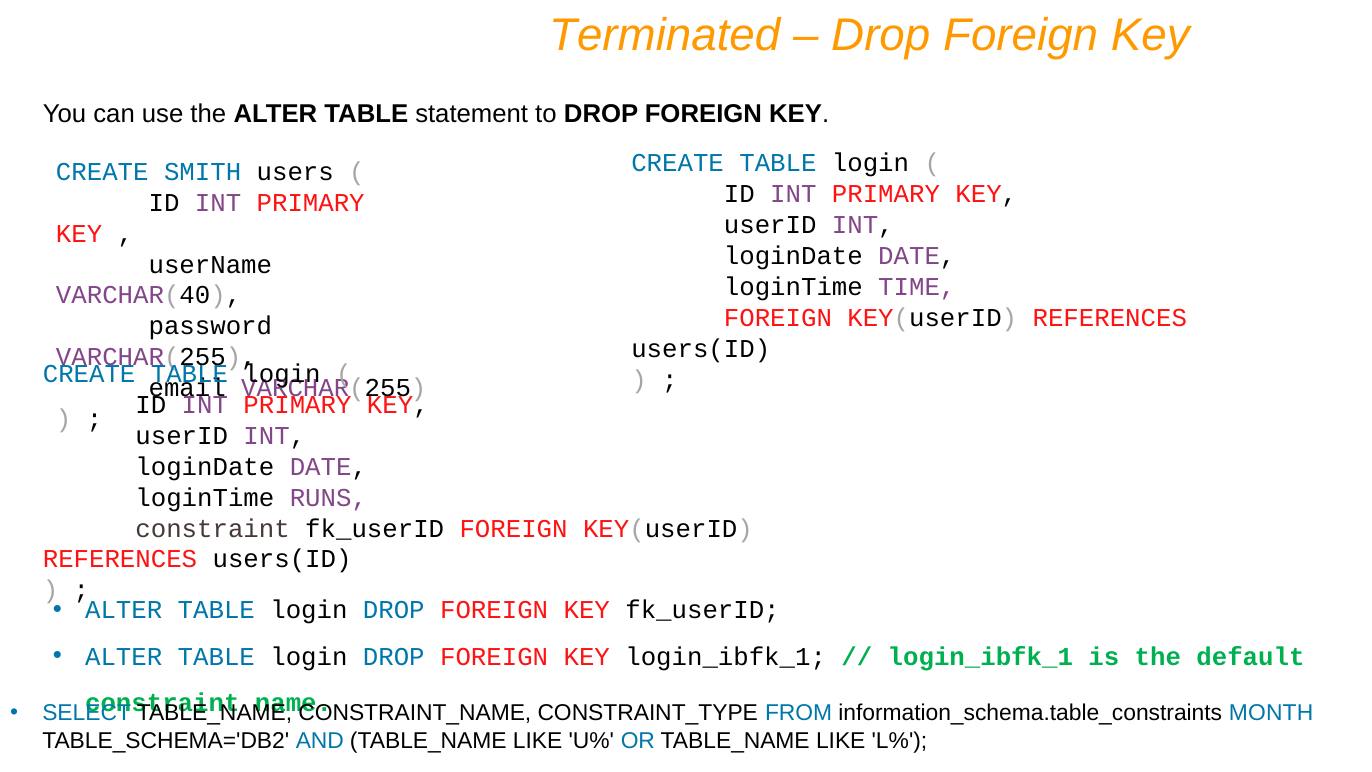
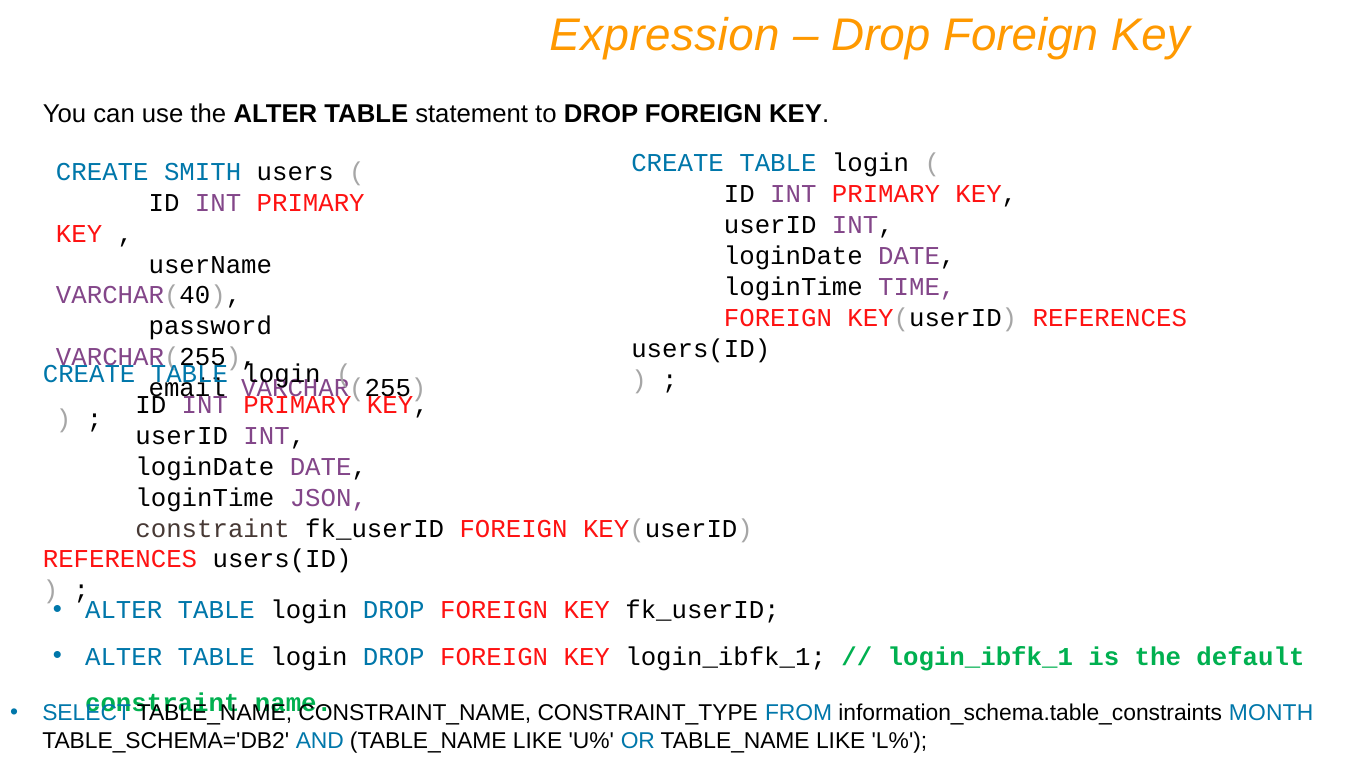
Terminated: Terminated -> Expression
RUNS: RUNS -> JSON
